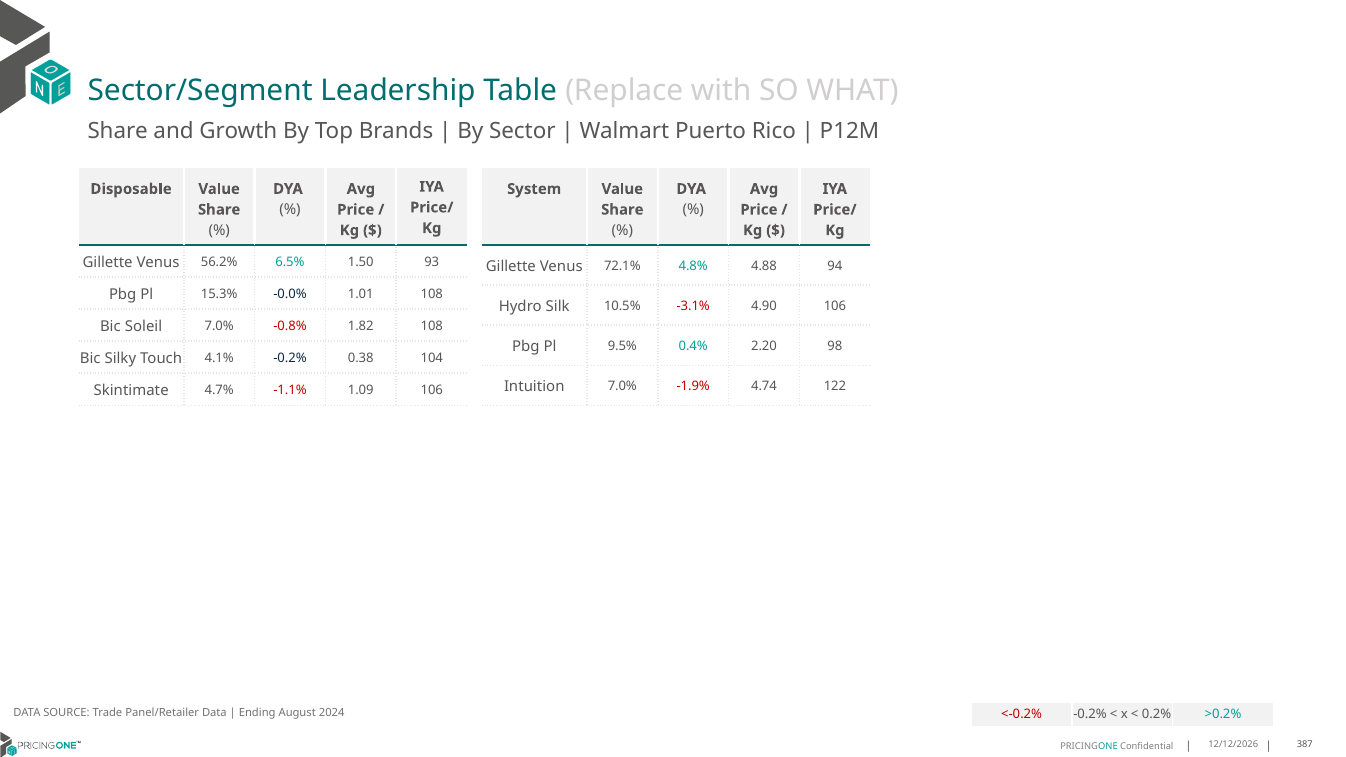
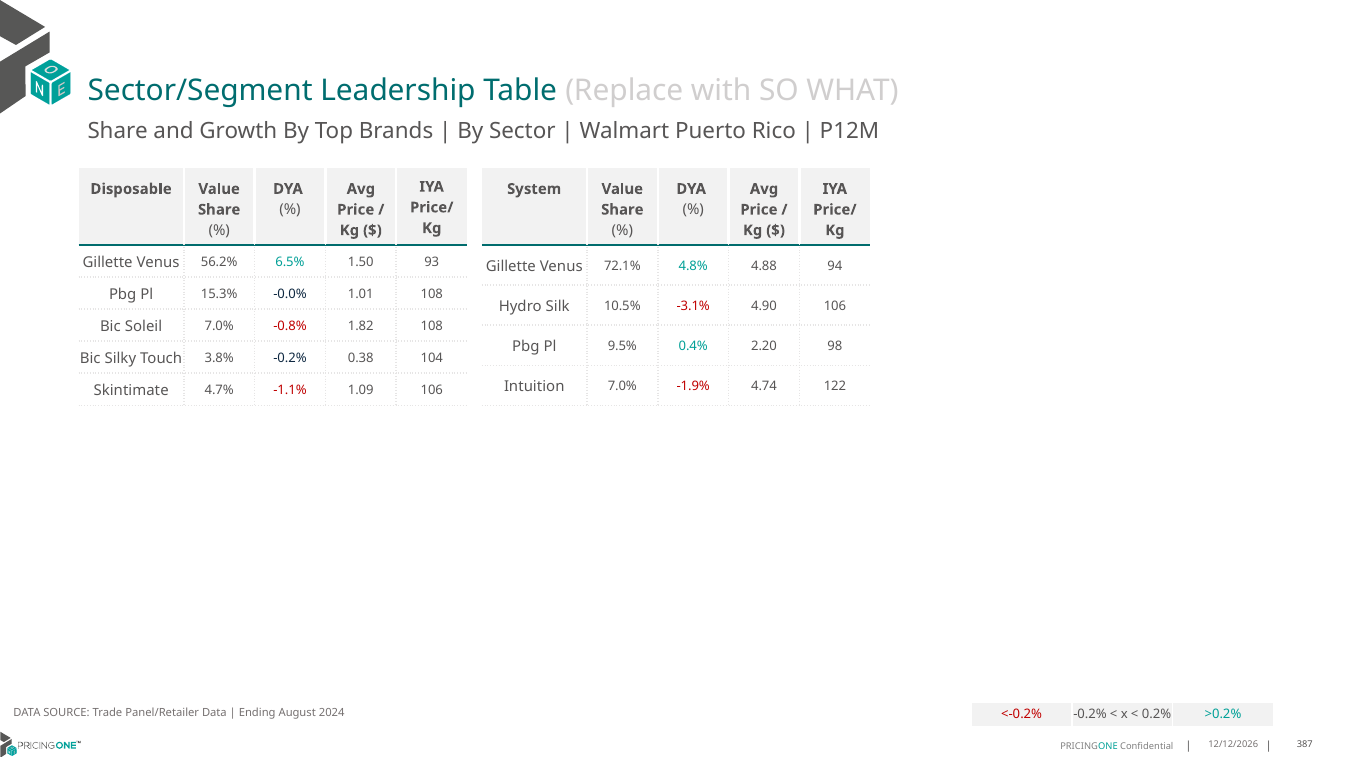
4.1%: 4.1% -> 3.8%
